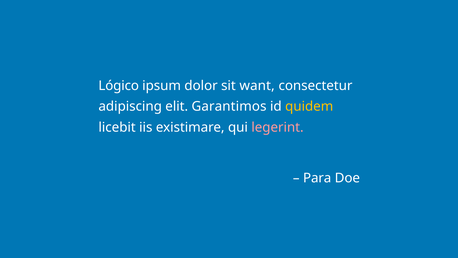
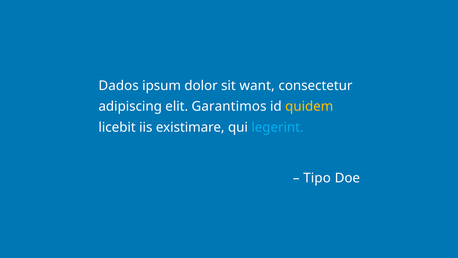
Lógico: Lógico -> Dados
legerint colour: pink -> light blue
Para: Para -> Tipo
